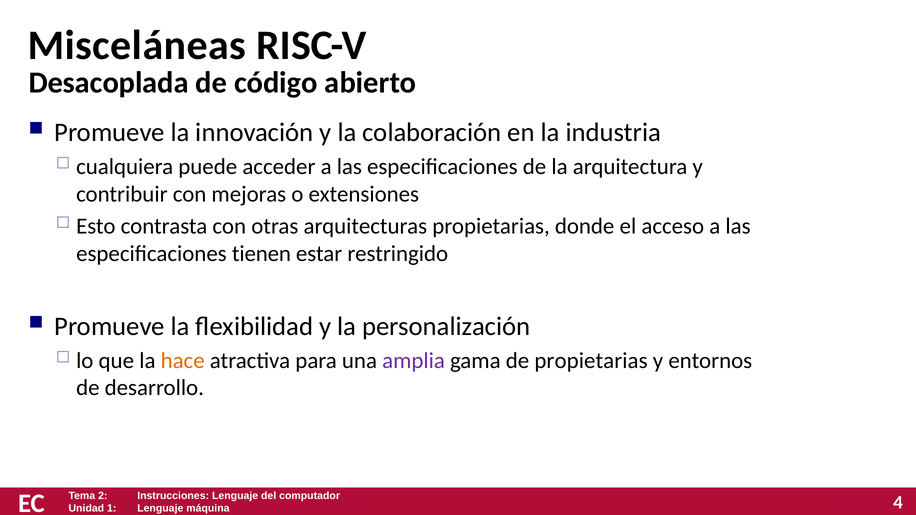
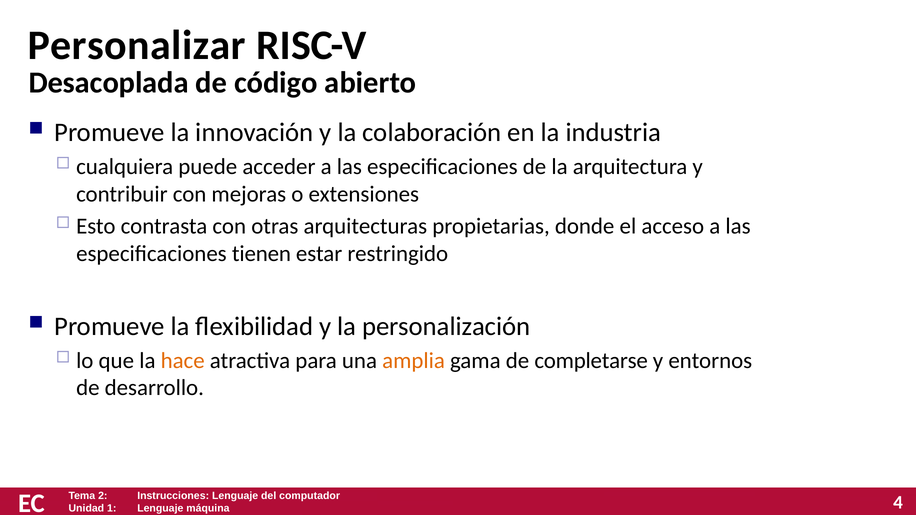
Misceláneas: Misceláneas -> Personalizar
amplia colour: purple -> orange
de propietarias: propietarias -> completarse
